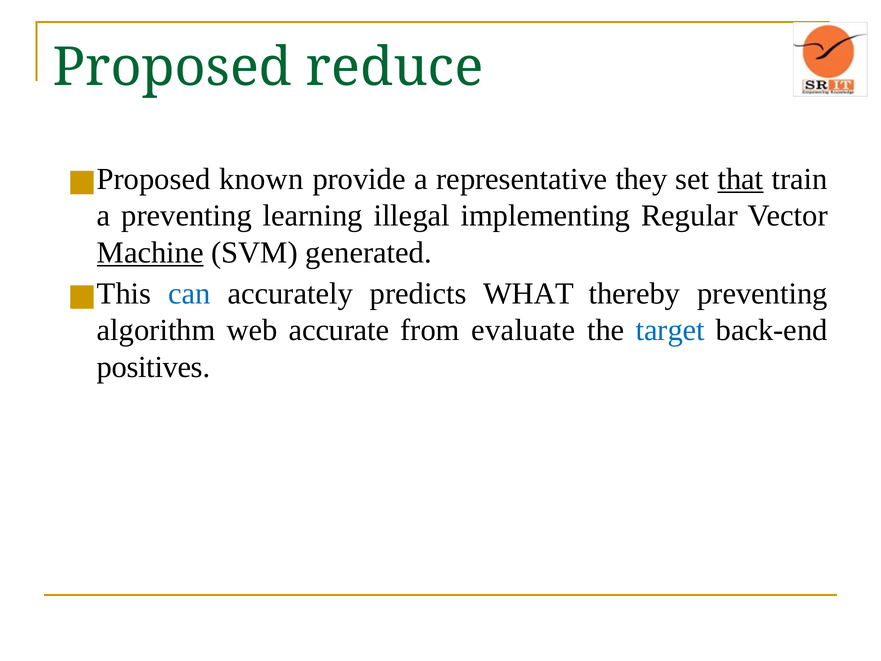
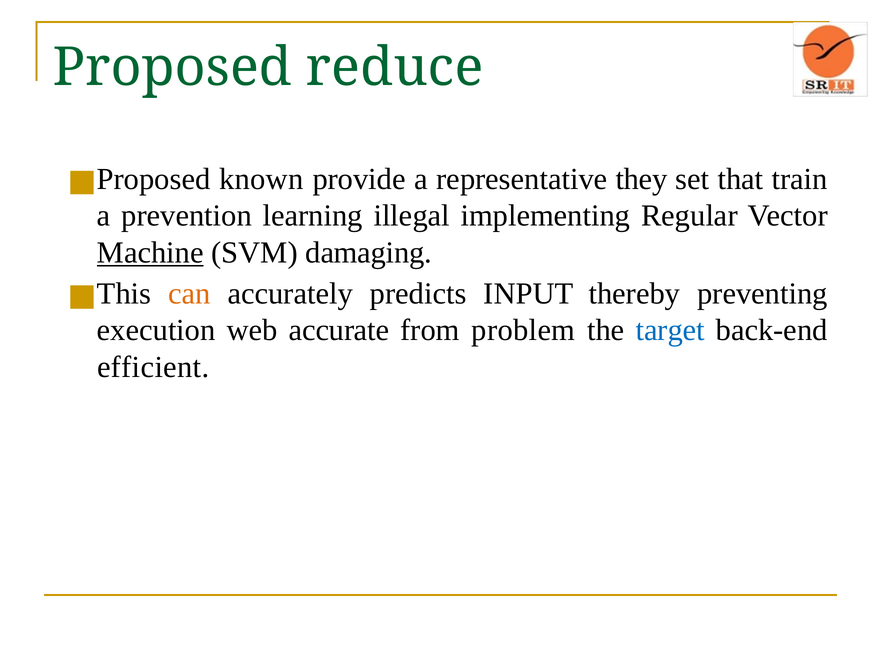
that underline: present -> none
a preventing: preventing -> prevention
generated: generated -> damaging
can colour: blue -> orange
WHAT: WHAT -> INPUT
algorithm: algorithm -> execution
evaluate: evaluate -> problem
positives: positives -> efficient
